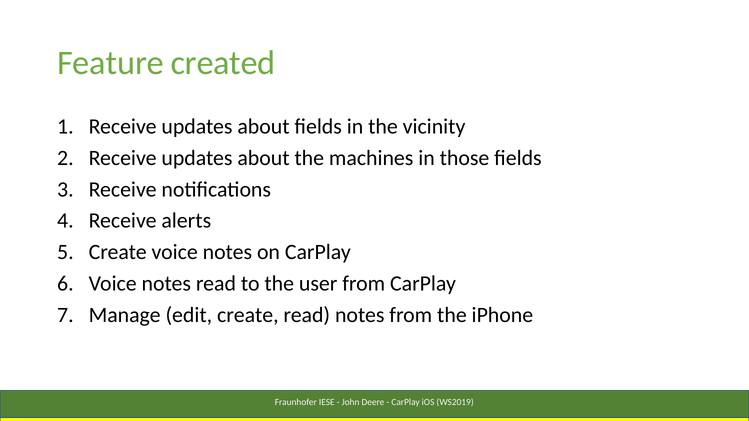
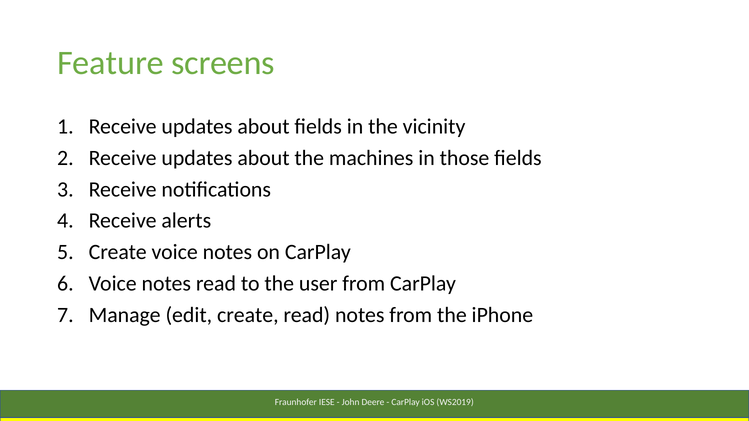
created: created -> screens
